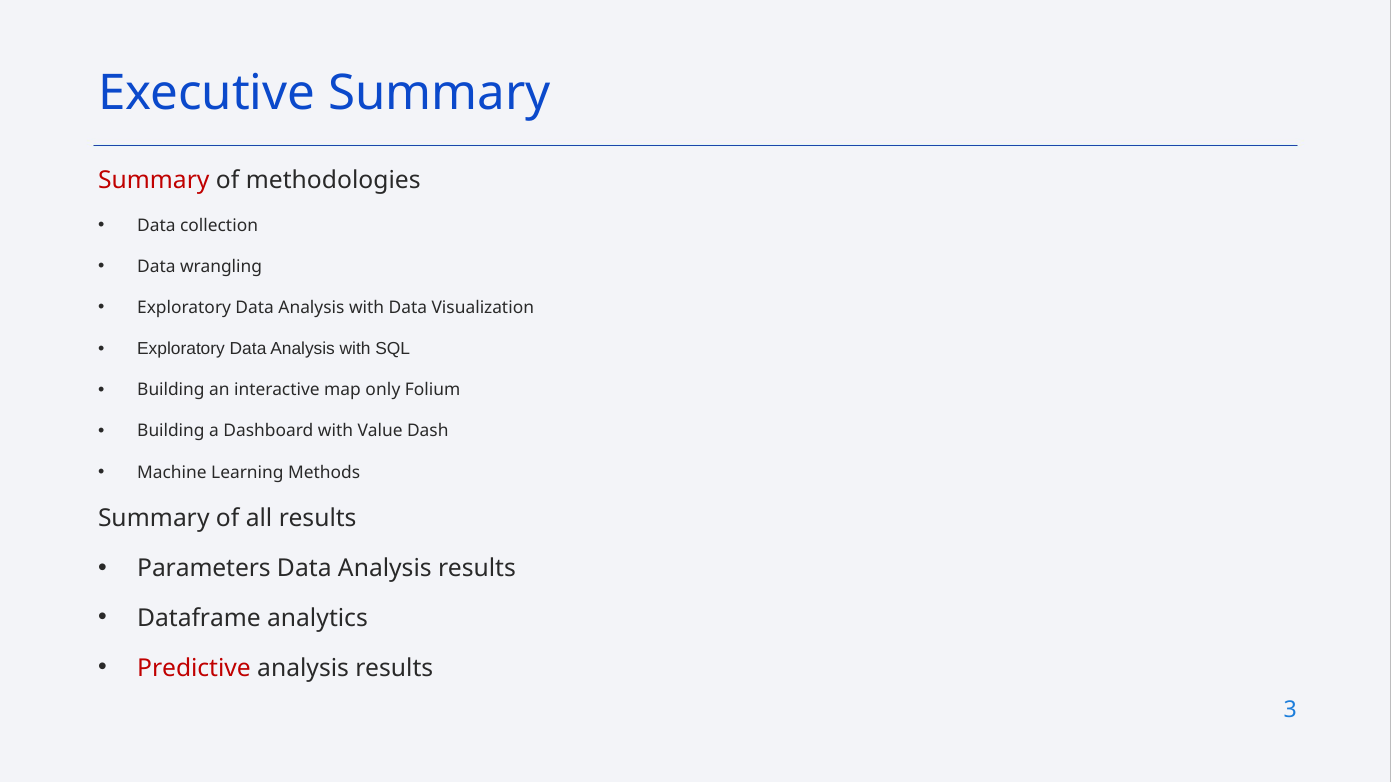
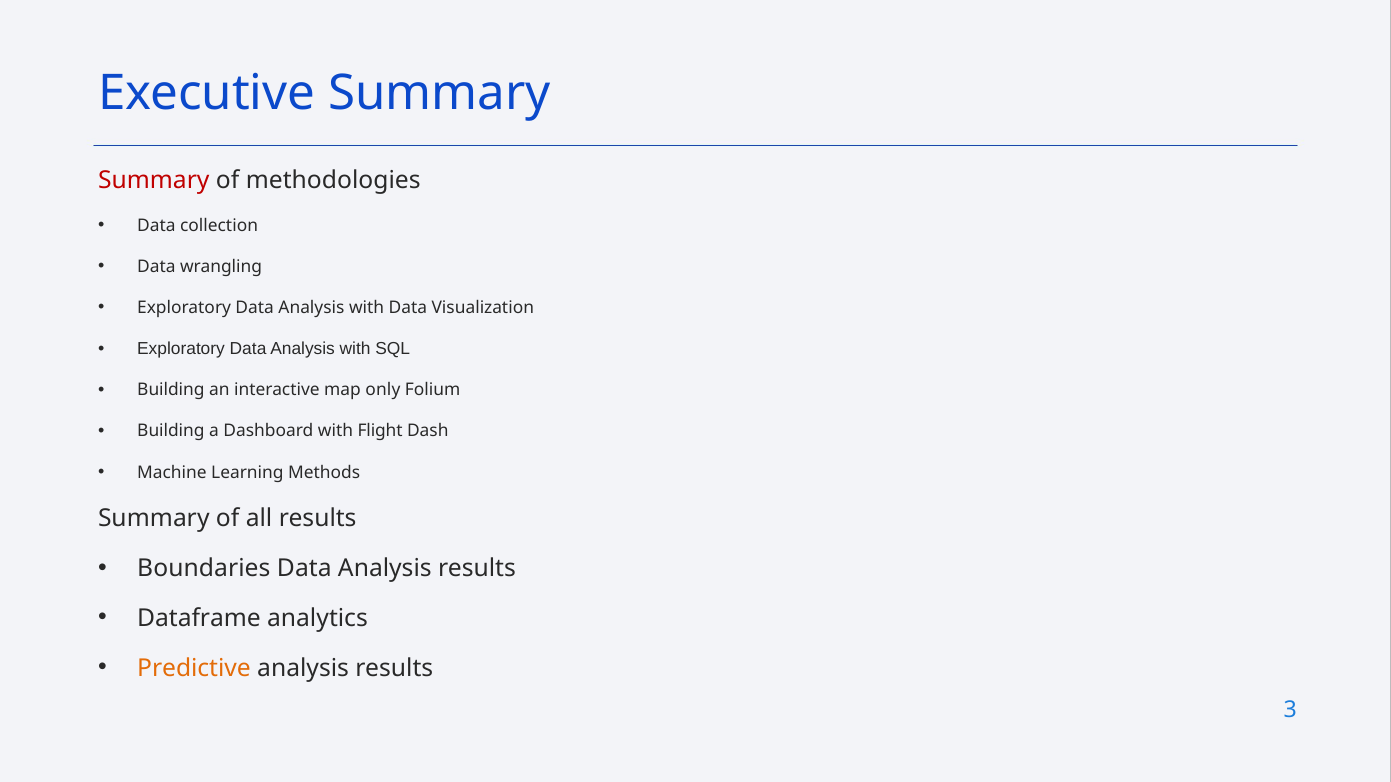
Value: Value -> Flight
Parameters: Parameters -> Boundaries
Predictive colour: red -> orange
